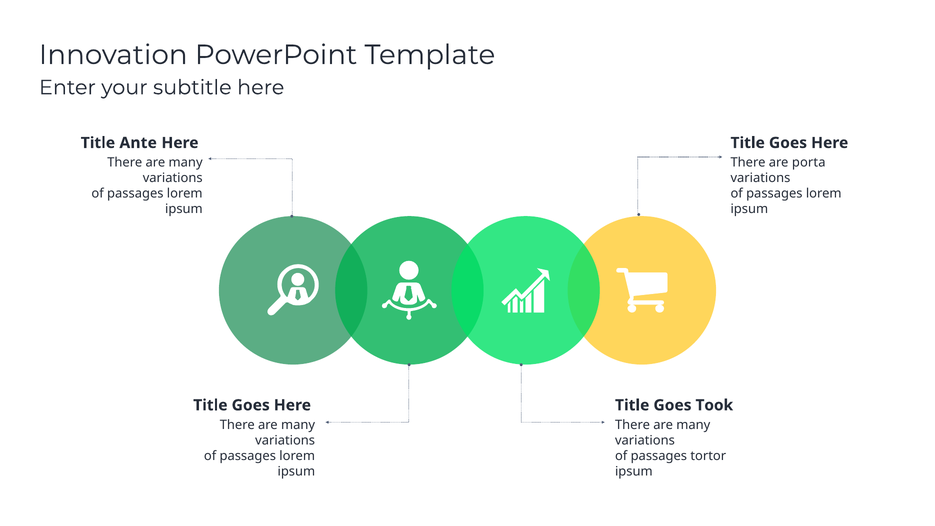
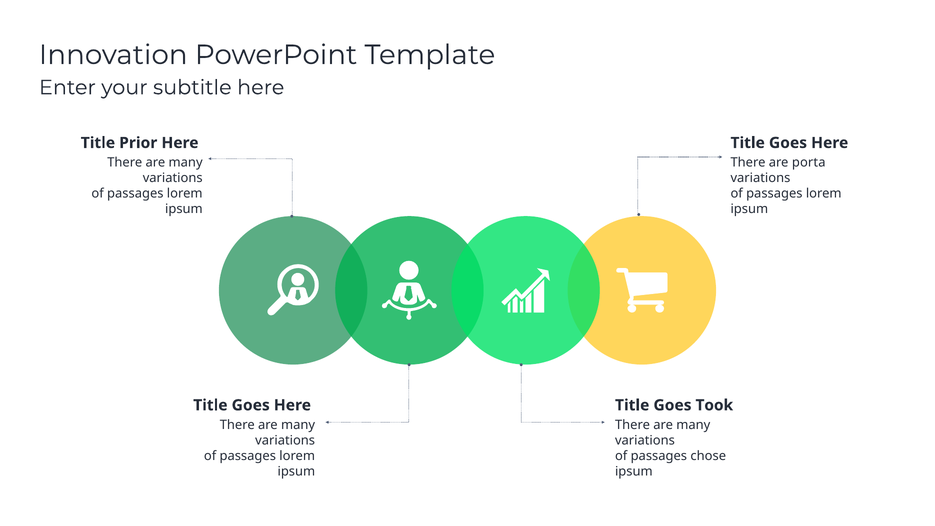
Ante: Ante -> Prior
tortor: tortor -> chose
